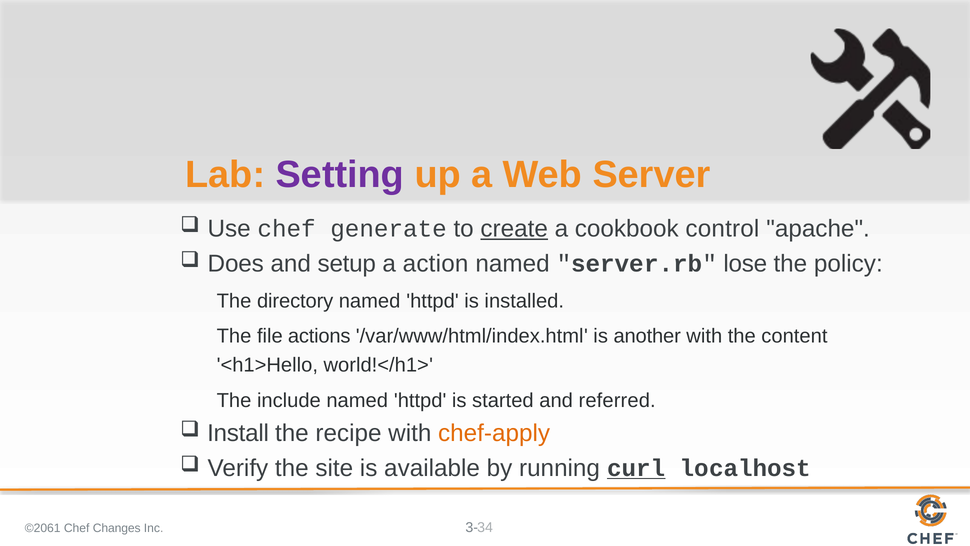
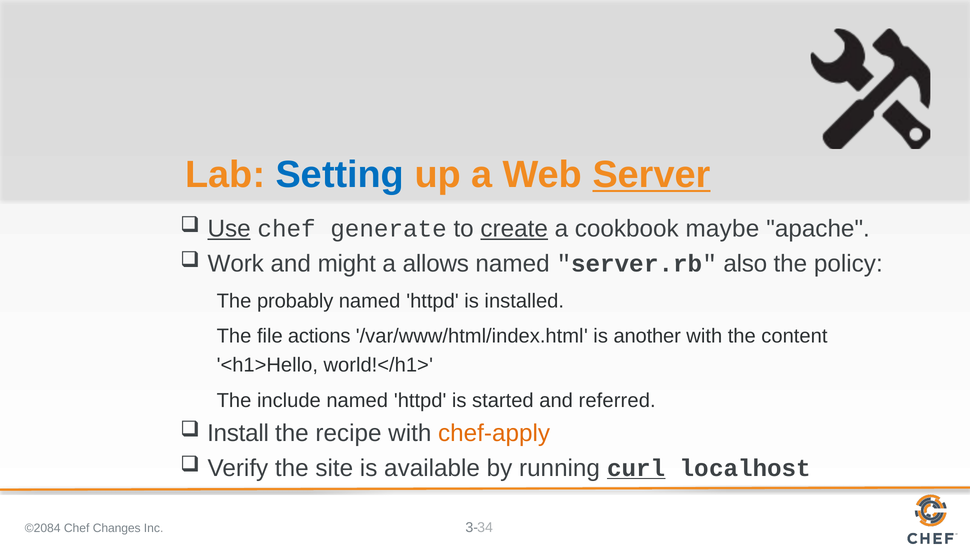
Setting colour: purple -> blue
Server underline: none -> present
Use underline: none -> present
control: control -> maybe
Does: Does -> Work
setup: setup -> might
action: action -> allows
lose: lose -> also
directory: directory -> probably
©2061: ©2061 -> ©2084
